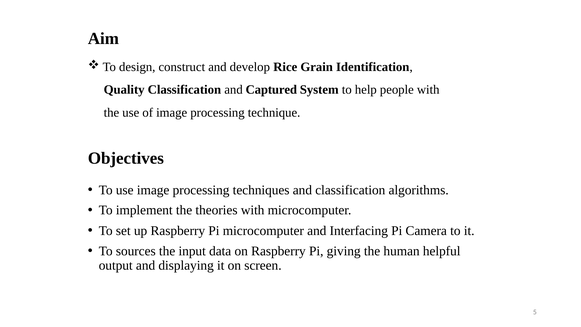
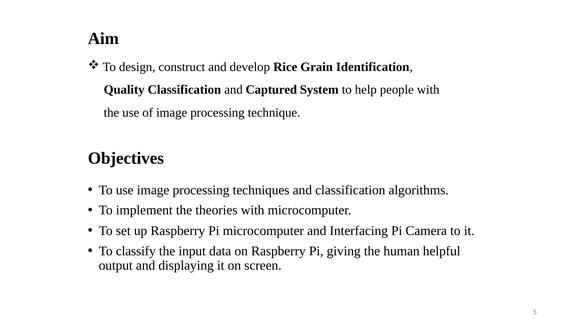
sources: sources -> classify
